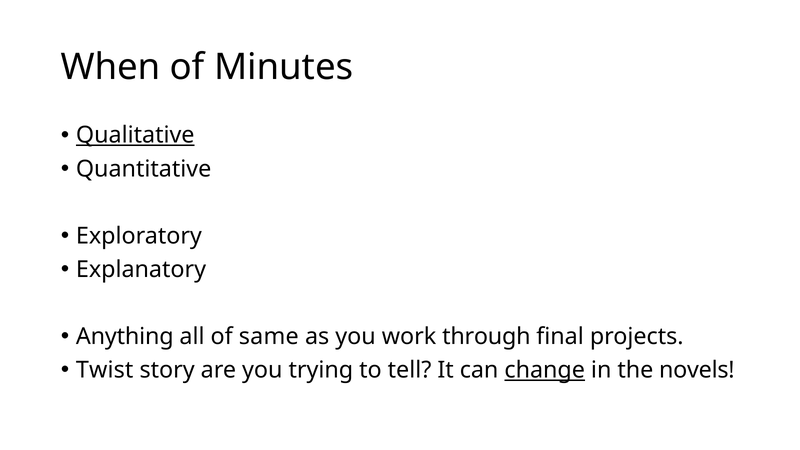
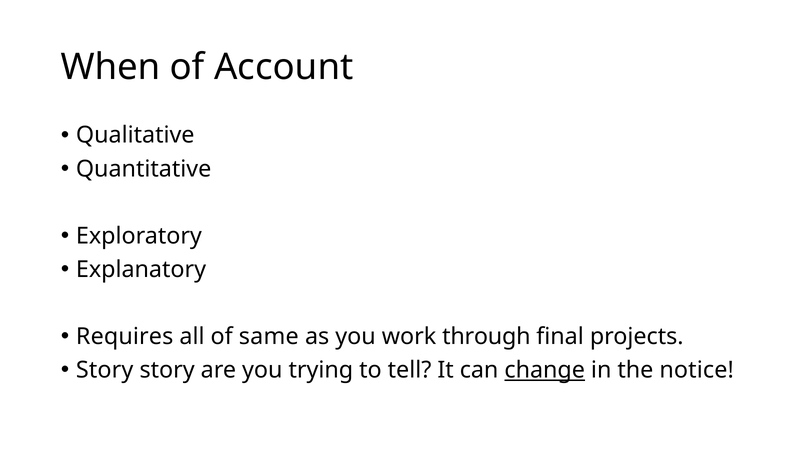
Minutes: Minutes -> Account
Qualitative underline: present -> none
Anything: Anything -> Requires
Twist at (105, 370): Twist -> Story
novels: novels -> notice
